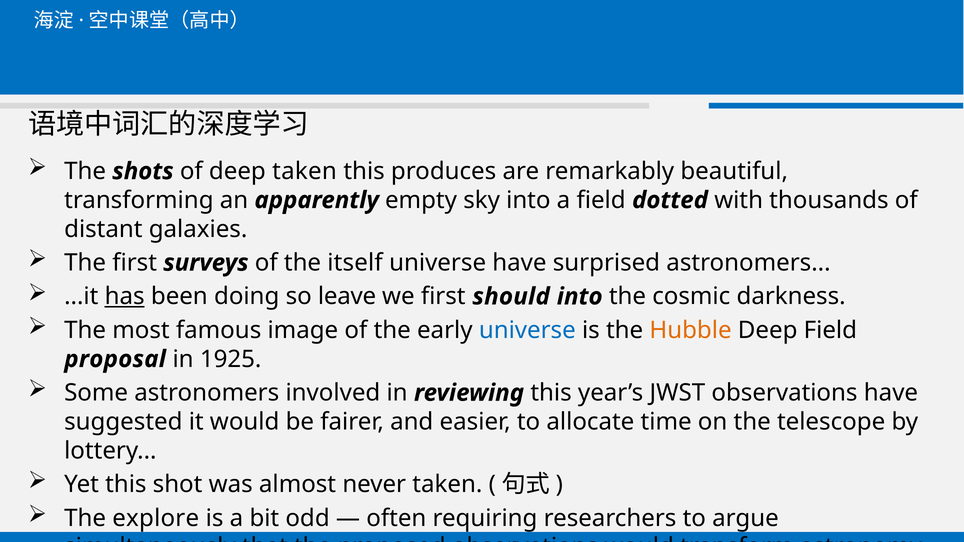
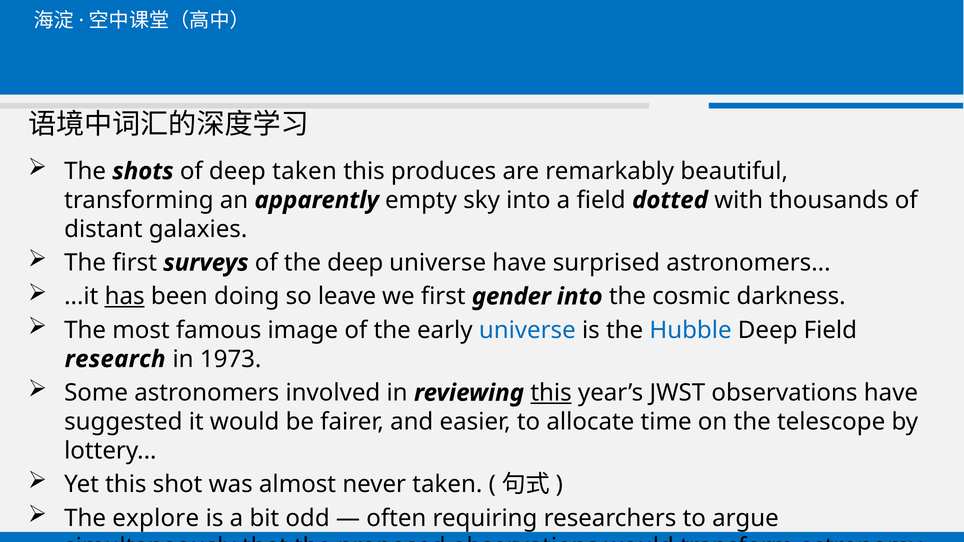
the itself: itself -> deep
should: should -> gender
Hubble colour: orange -> blue
proposal: proposal -> research
1925: 1925 -> 1973
this at (551, 393) underline: none -> present
